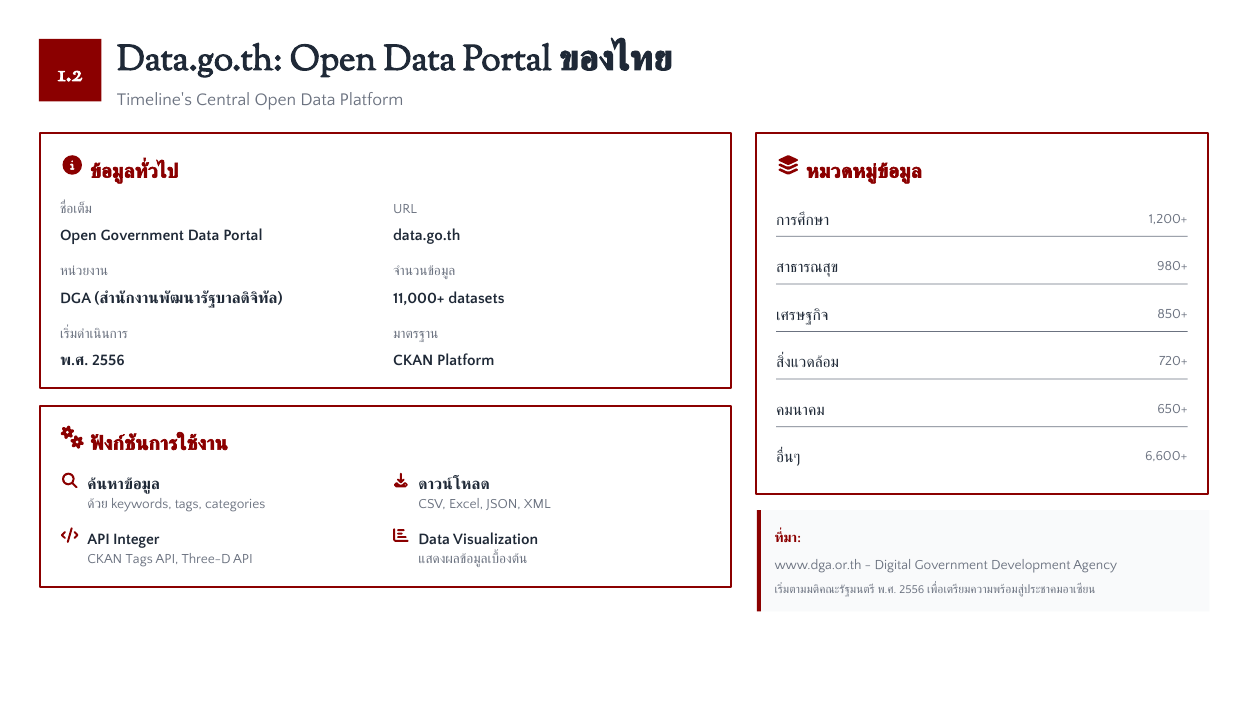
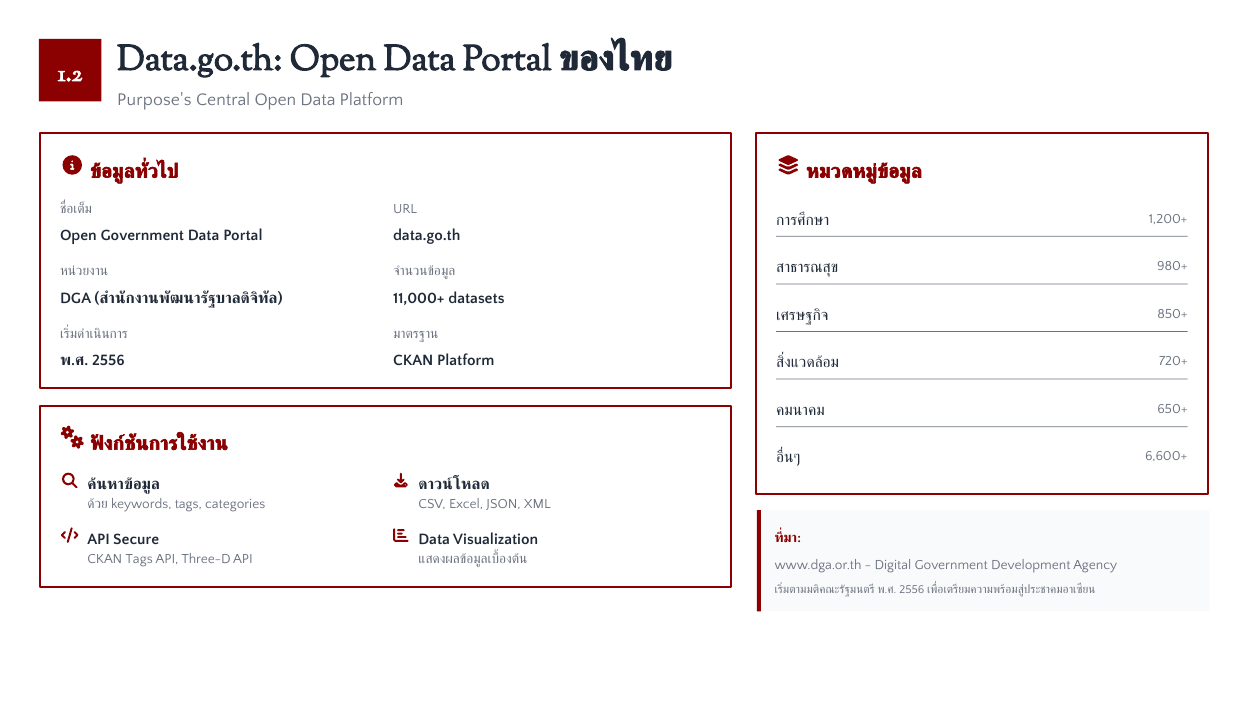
Timeline's: Timeline's -> Purpose's
Integer: Integer -> Secure
